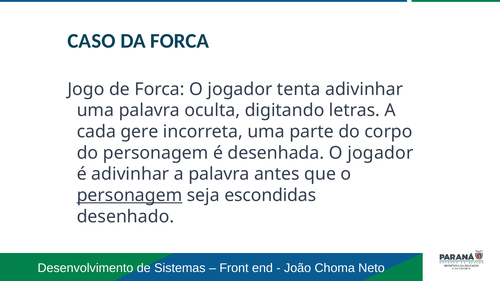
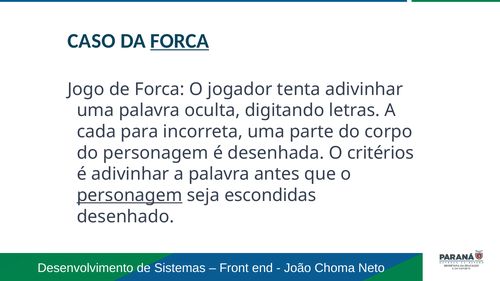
FORCA at (180, 41) underline: none -> present
gere: gere -> para
desenhada O jogador: jogador -> critérios
